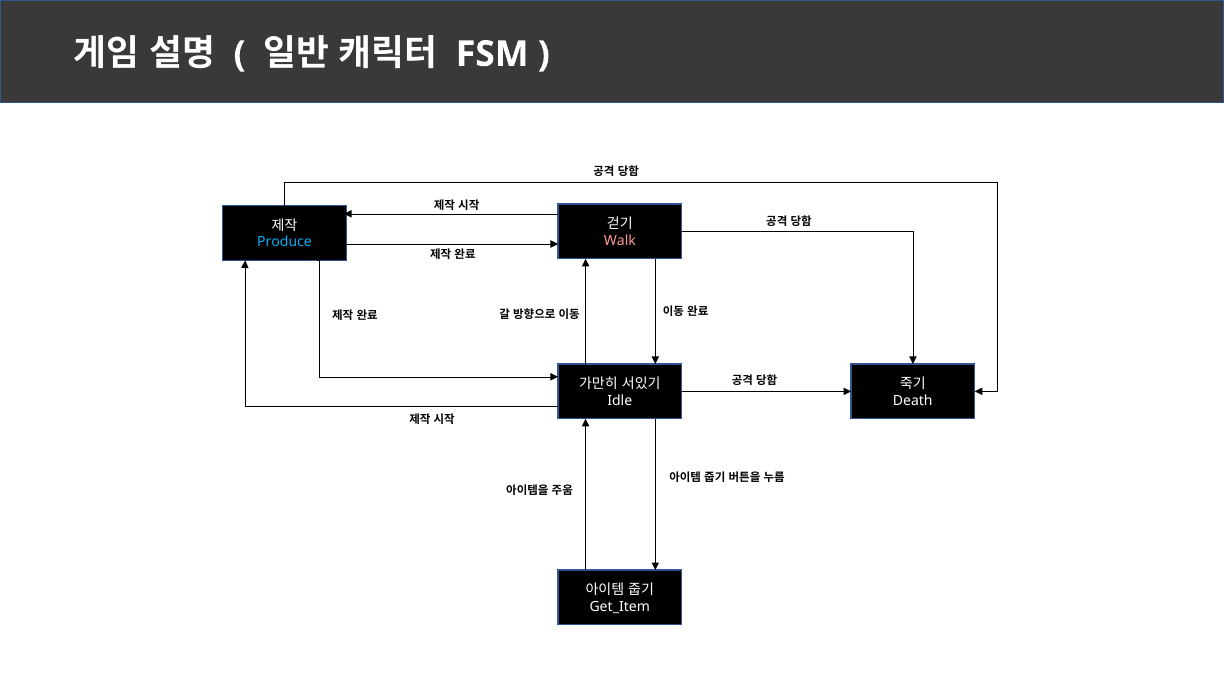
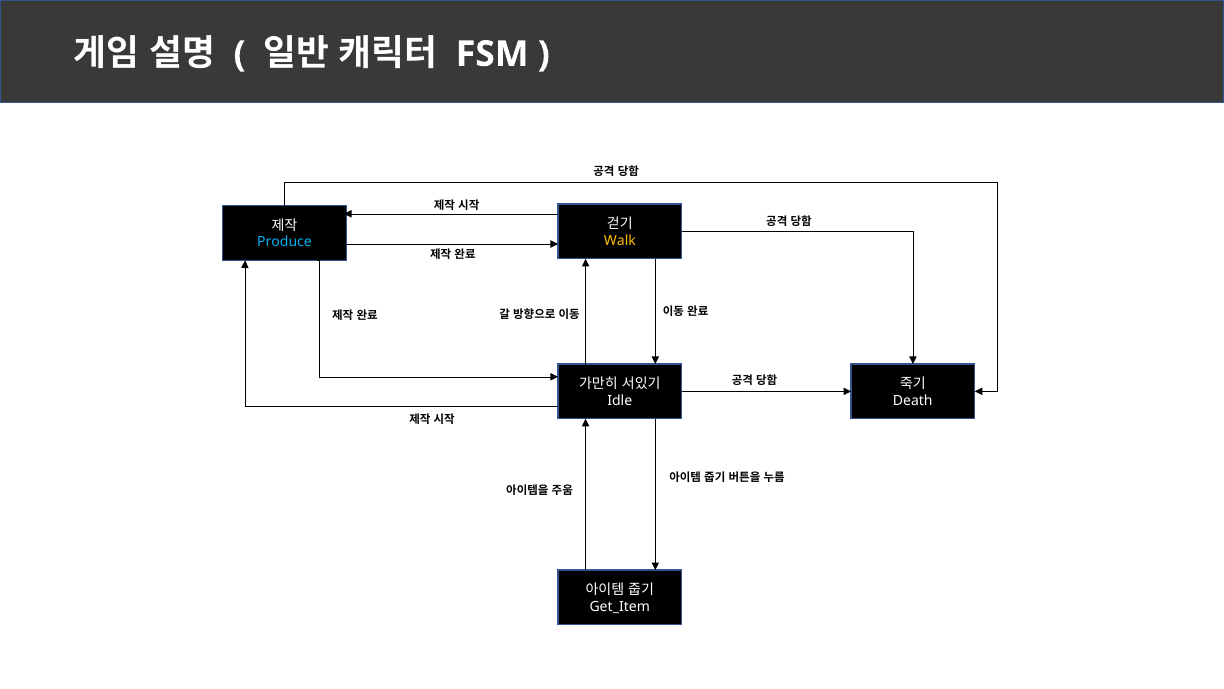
Walk colour: pink -> yellow
